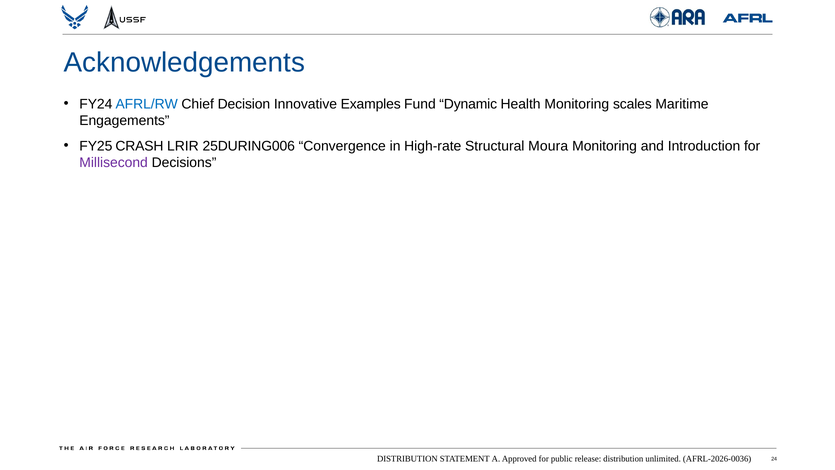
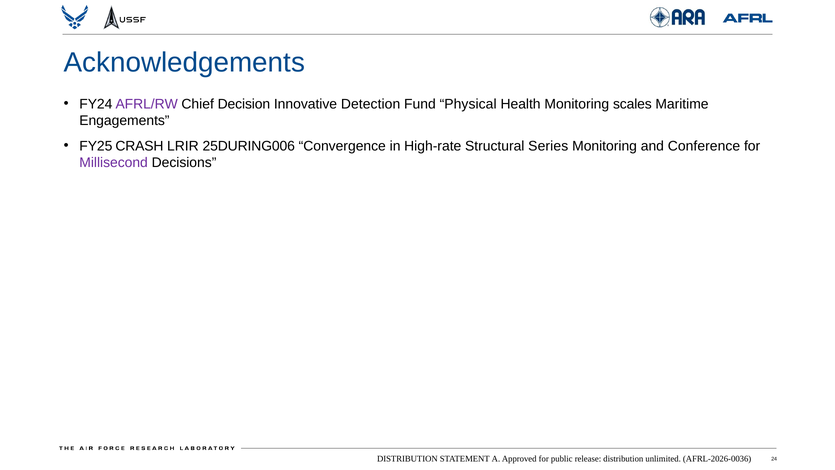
AFRL/RW colour: blue -> purple
Examples: Examples -> Detection
Dynamic: Dynamic -> Physical
Moura: Moura -> Series
Introduction: Introduction -> Conference
